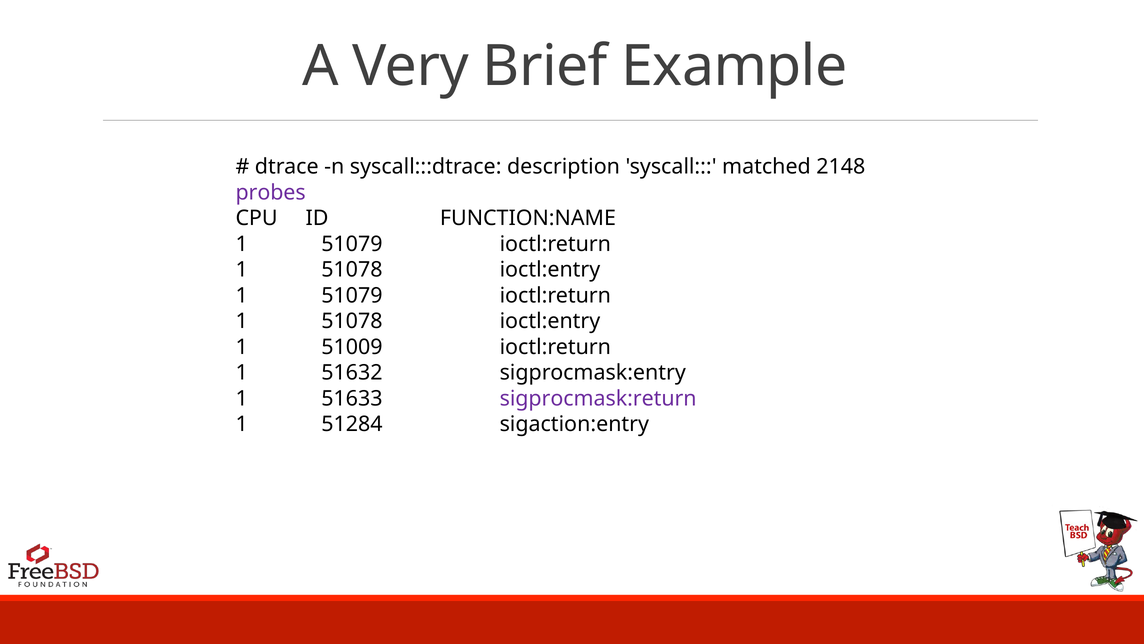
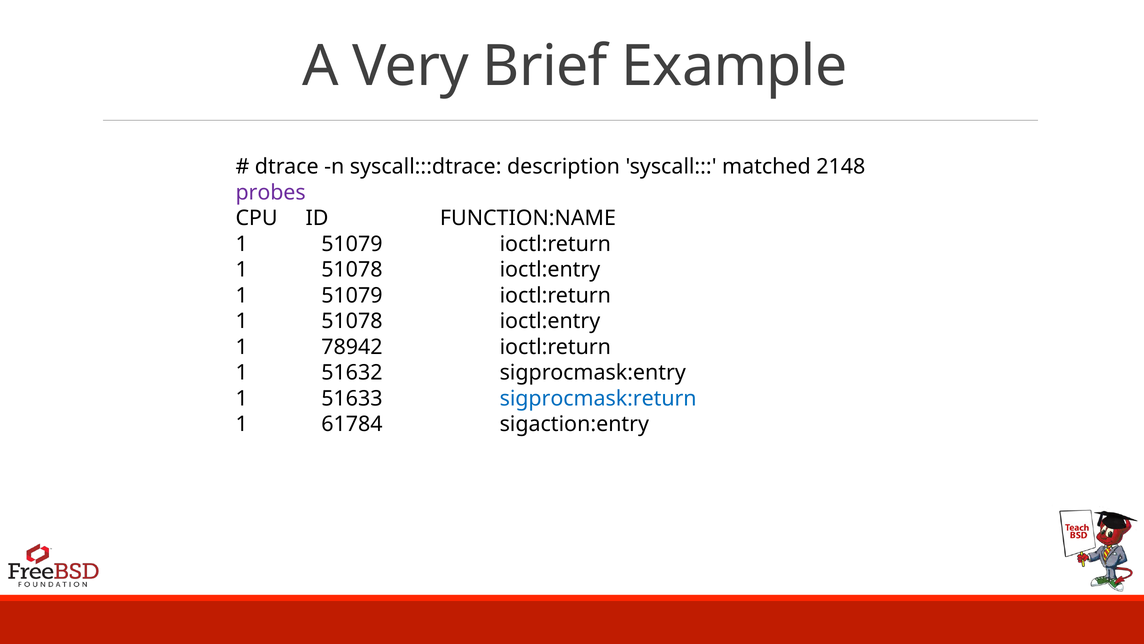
51009: 51009 -> 78942
sigprocmask:return colour: purple -> blue
51284: 51284 -> 61784
